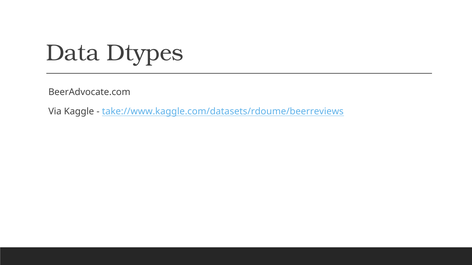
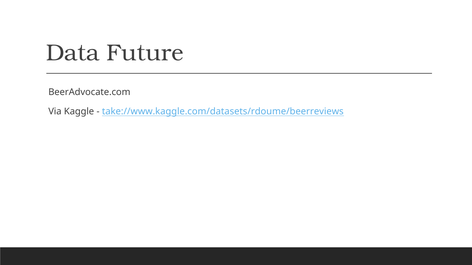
Dtypes: Dtypes -> Future
